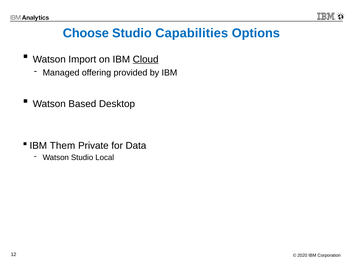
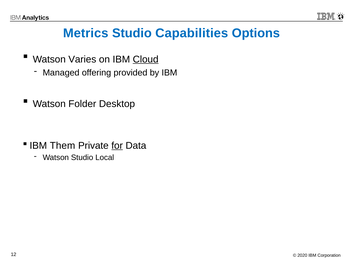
Choose: Choose -> Metrics
Import: Import -> Varies
Based: Based -> Folder
for underline: none -> present
